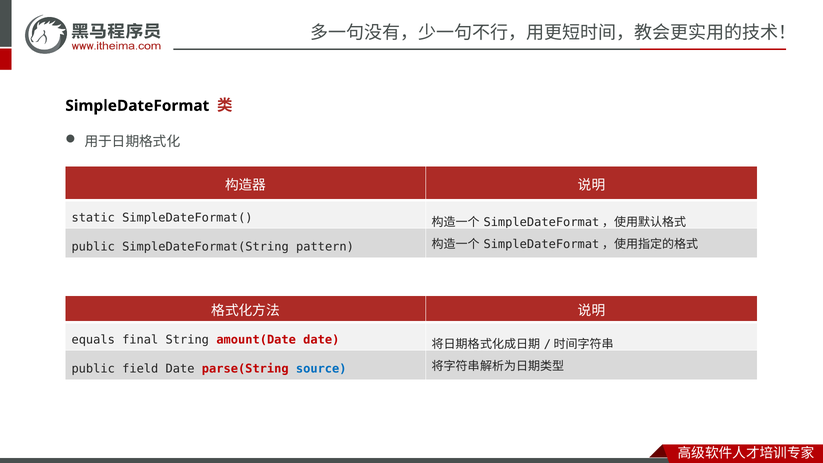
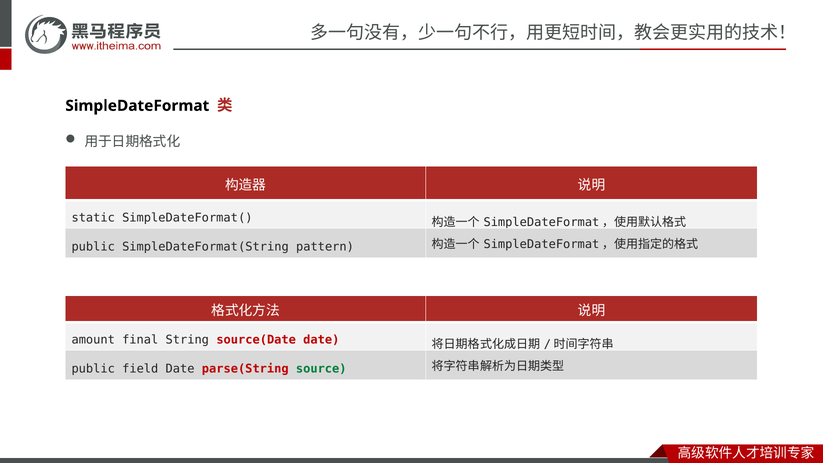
equals: equals -> amount
amount(Date: amount(Date -> source(Date
source colour: blue -> green
